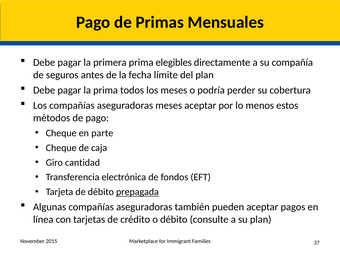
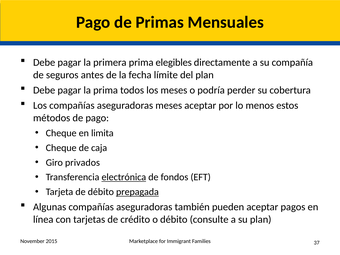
parte: parte -> limita
cantidad: cantidad -> privados
electrónica underline: none -> present
